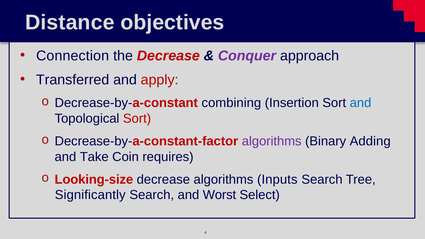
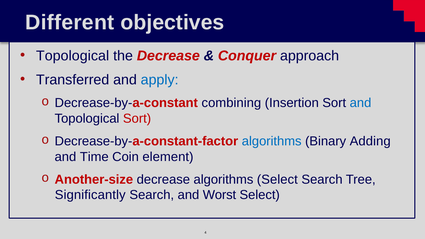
Distance: Distance -> Different
Connection at (73, 56): Connection -> Topological
Conquer colour: purple -> red
apply colour: red -> blue
algorithms at (272, 141) colour: purple -> blue
Take: Take -> Time
requires: requires -> element
Looking-size: Looking-size -> Another-size
algorithms Inputs: Inputs -> Select
